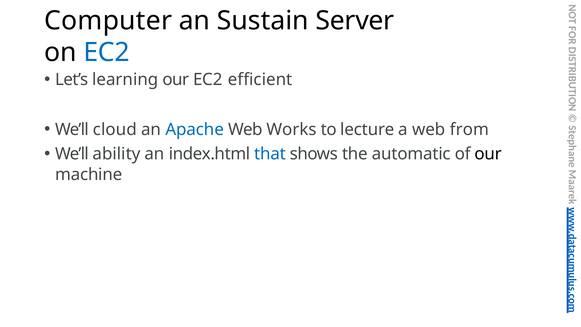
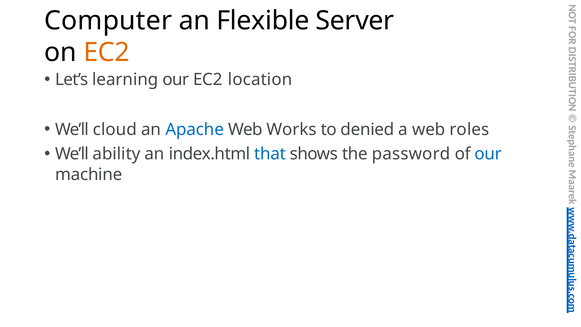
Sustain: Sustain -> Flexible
EC2 at (107, 53) colour: blue -> orange
efficient: efficient -> location
lecture: lecture -> denied
from: from -> roles
automatic: automatic -> password
our at (488, 154) colour: black -> blue
